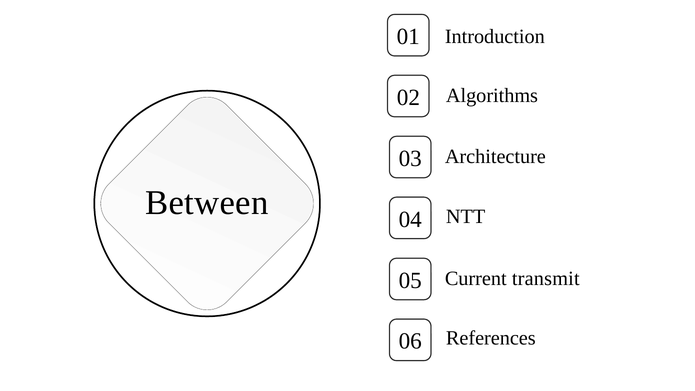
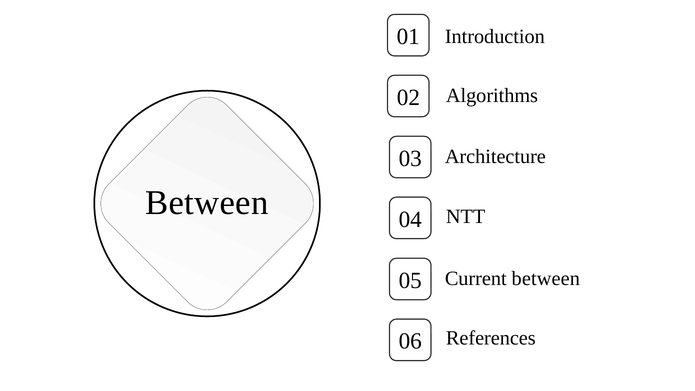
Current transmit: transmit -> between
